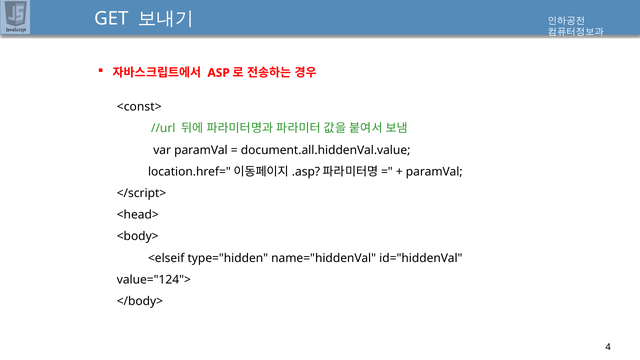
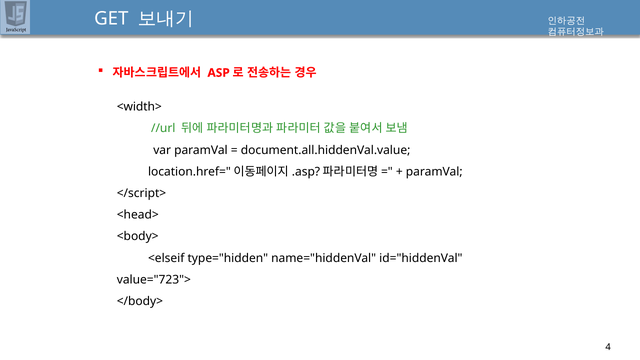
<const>: <const> -> <width>
value="124">: value="124"> -> value="723">
